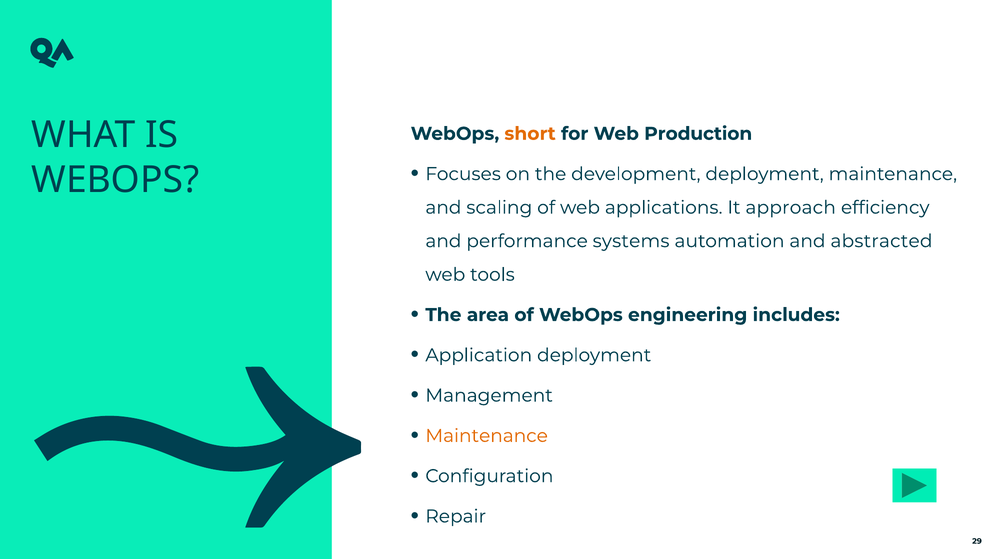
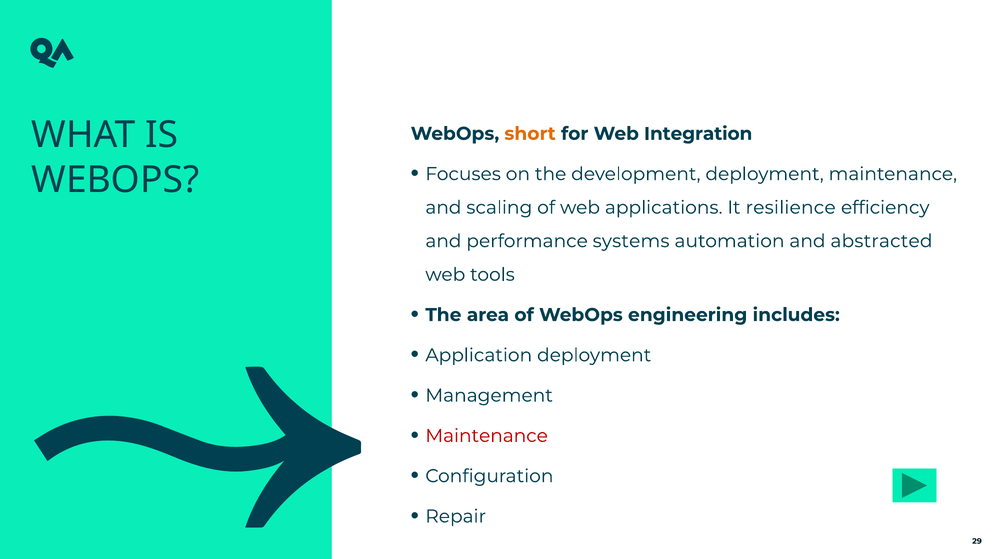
Production: Production -> Integration
approach: approach -> resilience
Maintenance at (487, 436) colour: orange -> red
